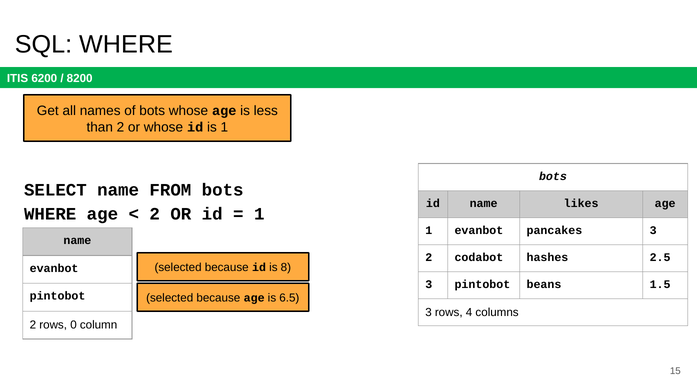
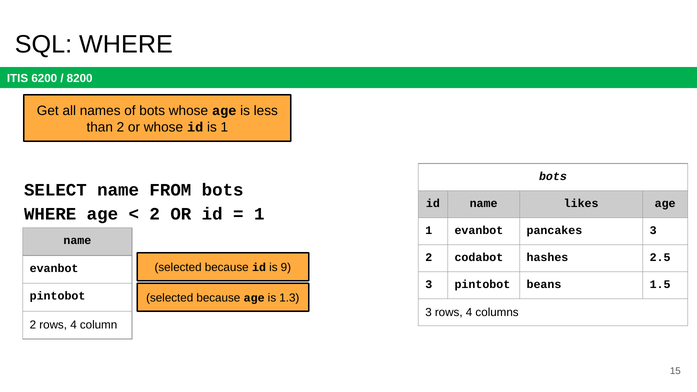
8: 8 -> 9
6.5: 6.5 -> 1.3
2 rows 0: 0 -> 4
